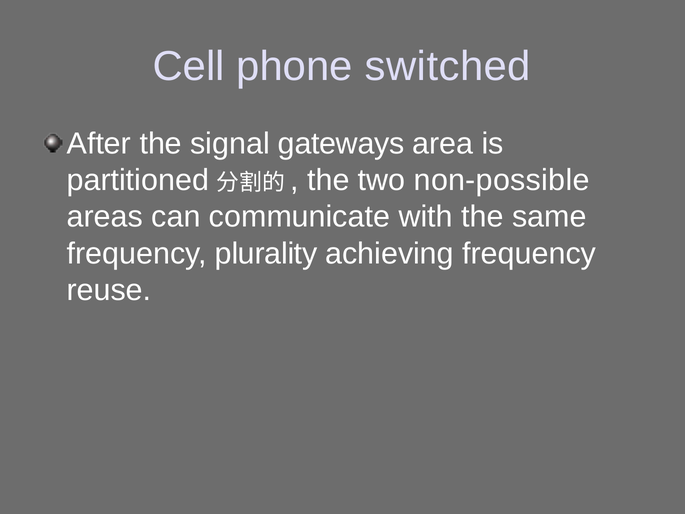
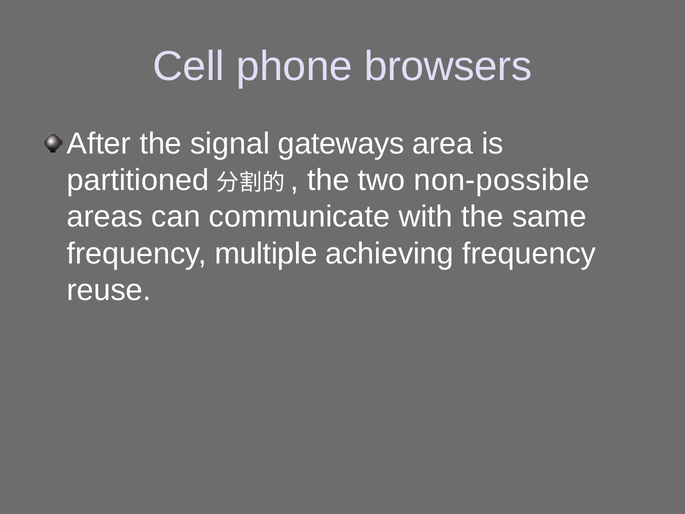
switched: switched -> browsers
plurality: plurality -> multiple
